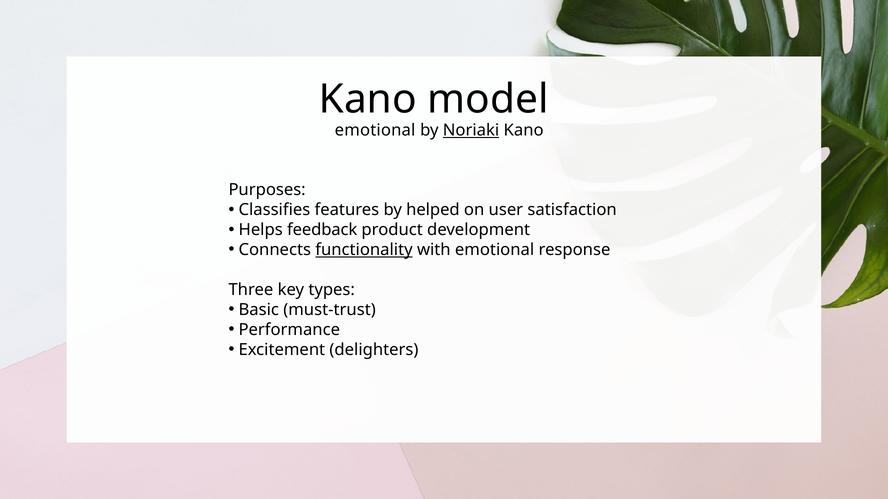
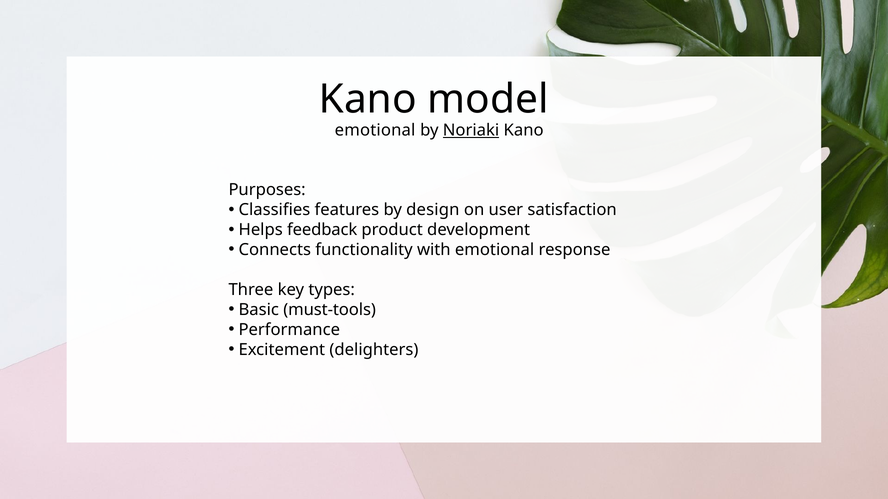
helped: helped -> design
functionality underline: present -> none
must-trust: must-trust -> must-tools
